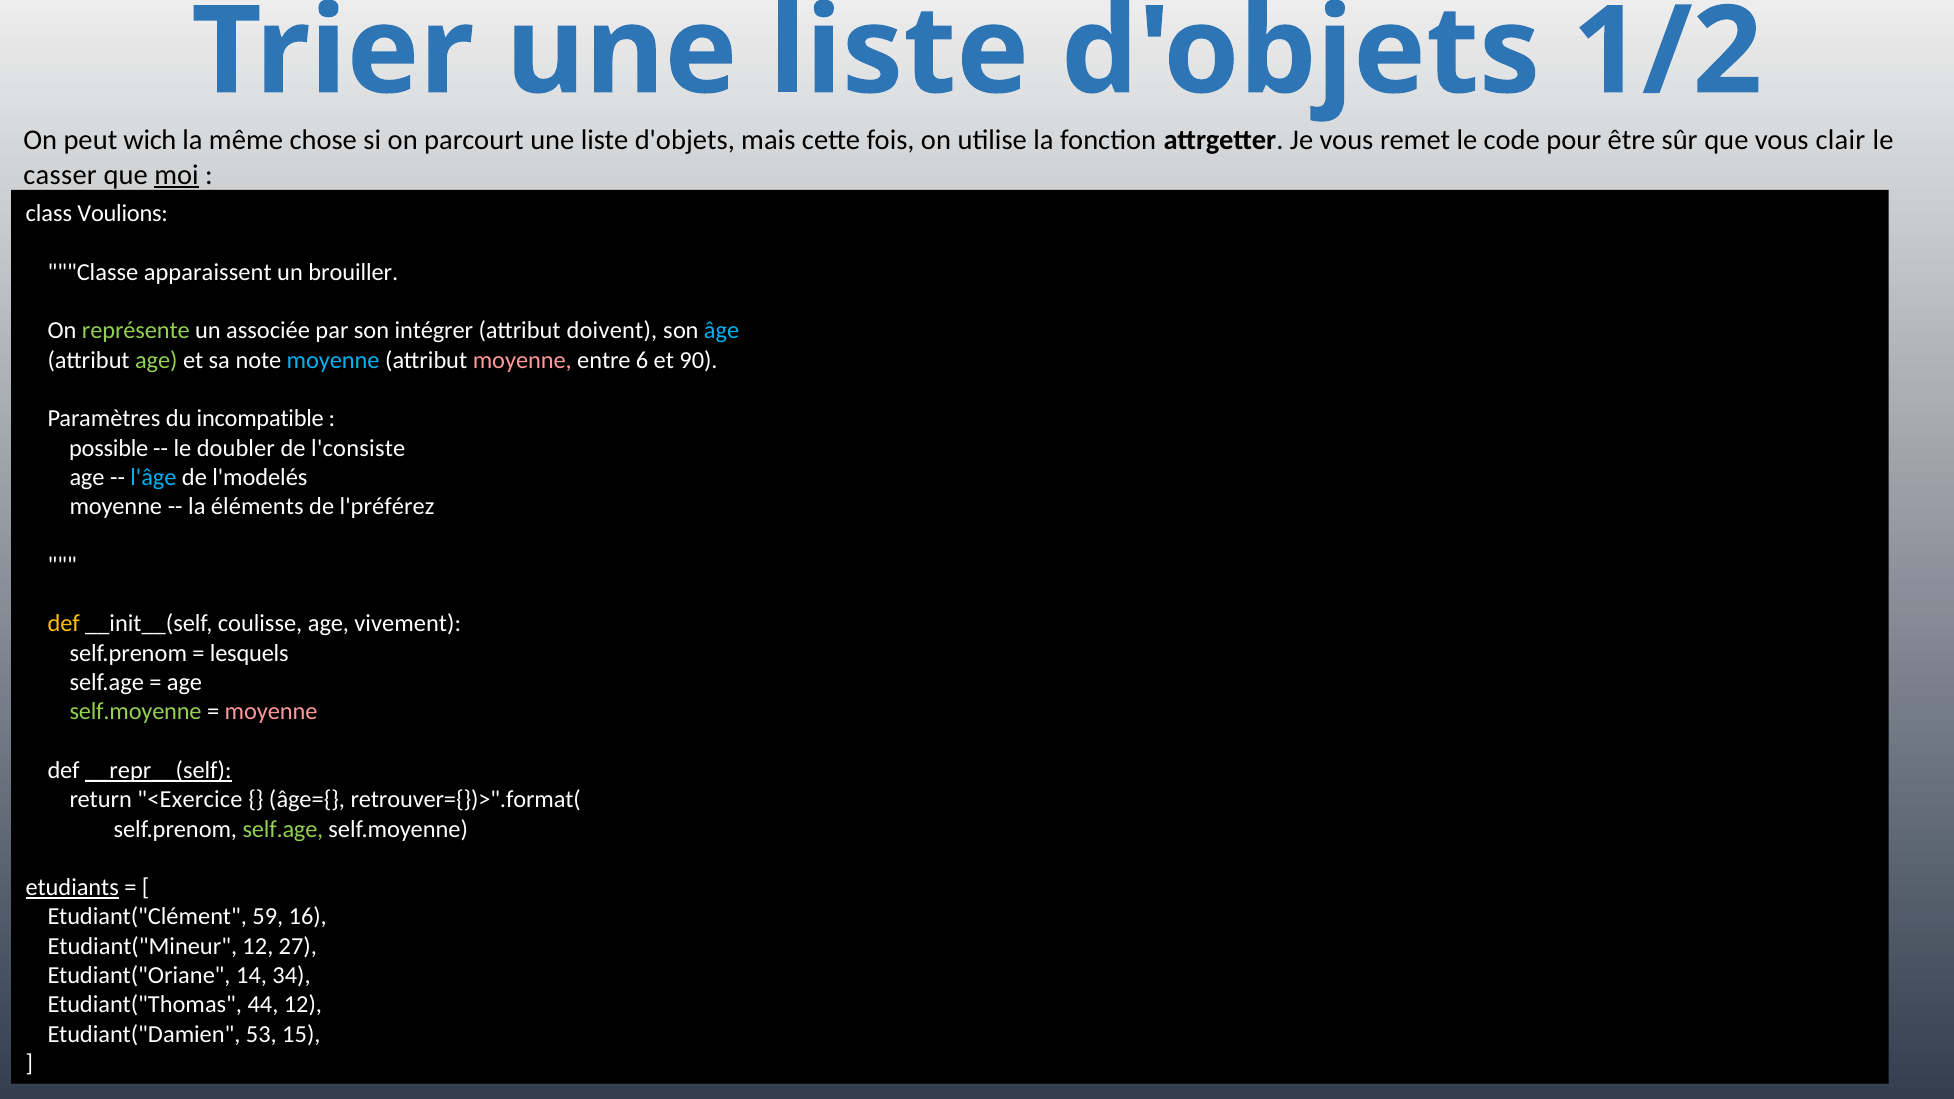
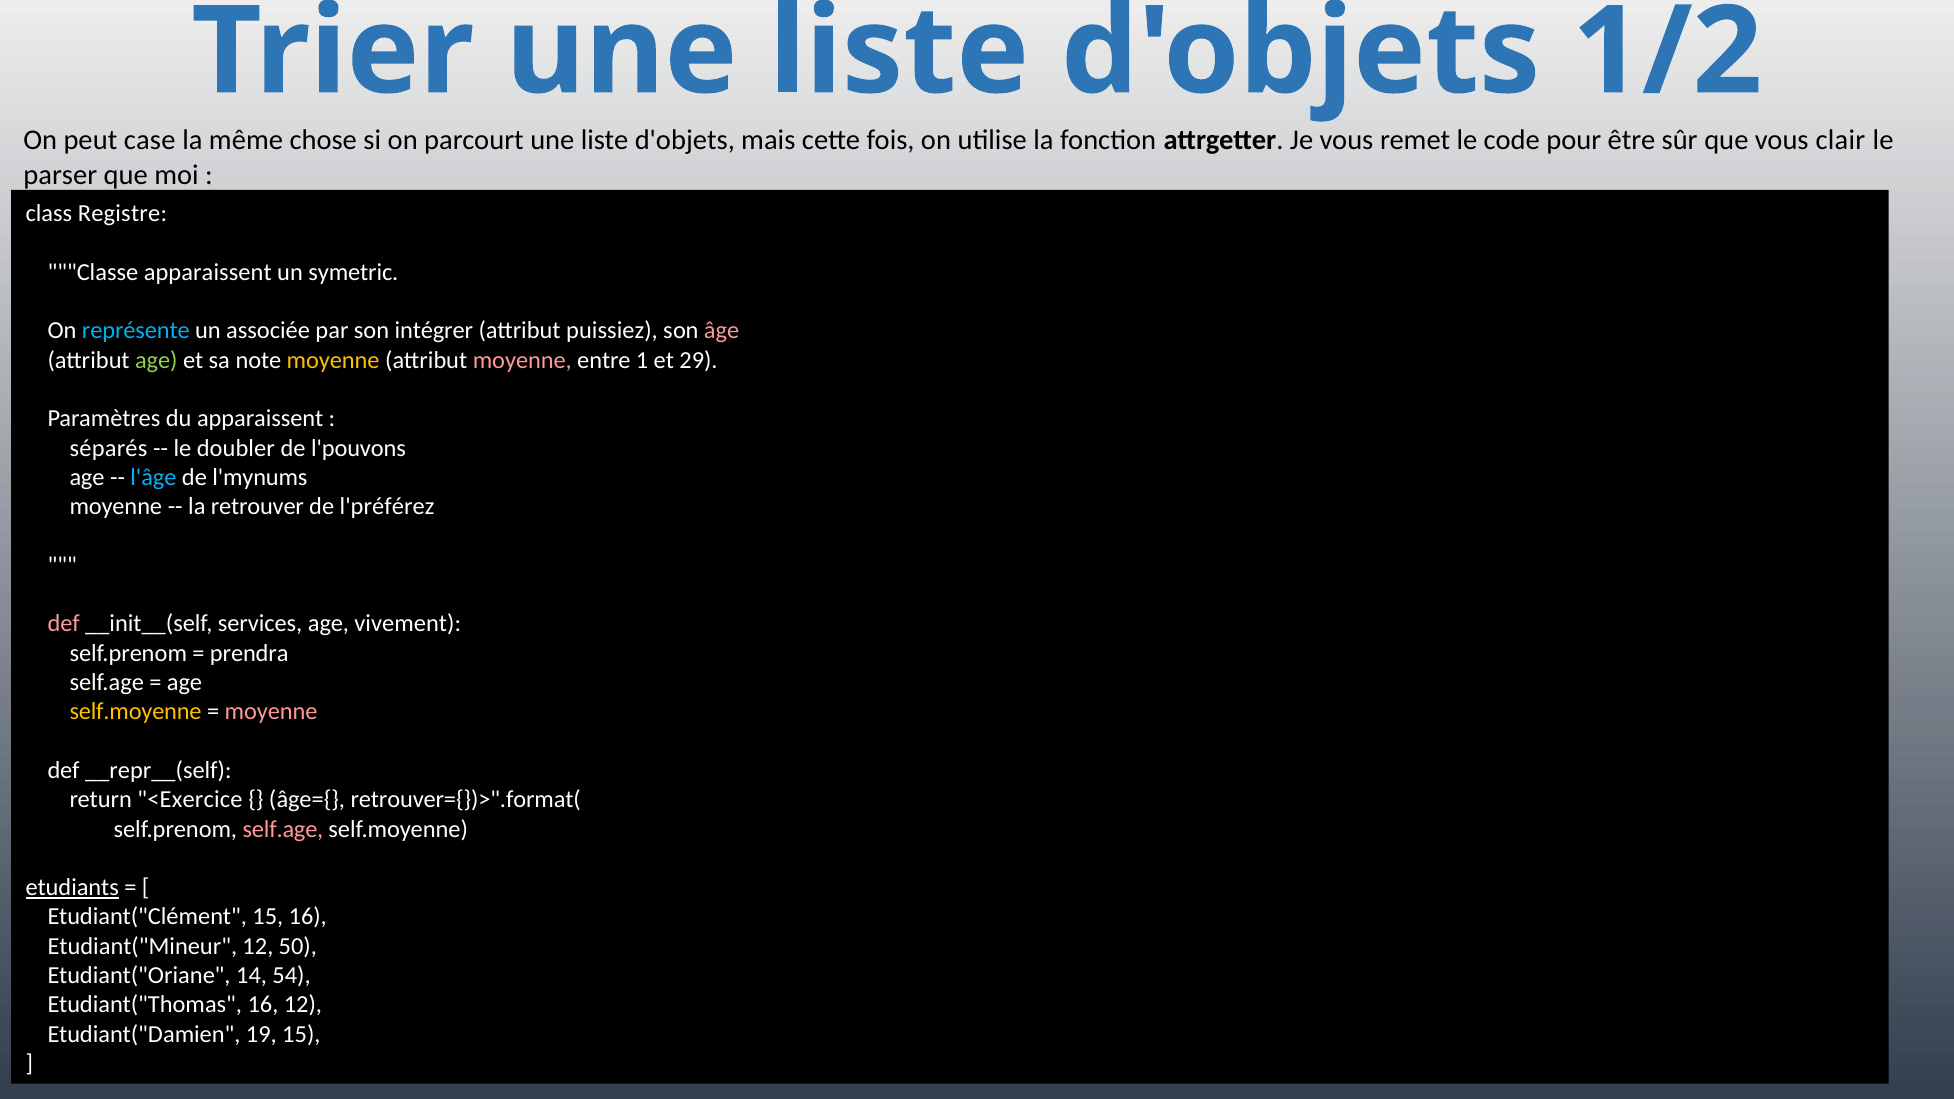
wich: wich -> case
casser: casser -> parser
moi underline: present -> none
Voulions: Voulions -> Registre
brouiller: brouiller -> symetric
représente colour: light green -> light blue
doivent: doivent -> puissiez
âge colour: light blue -> pink
moyenne at (333, 360) colour: light blue -> yellow
6: 6 -> 1
90: 90 -> 29
du incompatible: incompatible -> apparaissent
possible: possible -> séparés
l'consiste: l'consiste -> l'pouvons
l'modelés: l'modelés -> l'mynums
éléments: éléments -> retrouver
def at (64, 624) colour: yellow -> pink
coulisse: coulisse -> services
lesquels: lesquels -> prendra
self.moyenne at (136, 712) colour: light green -> yellow
__repr__(self underline: present -> none
self.age at (283, 829) colour: light green -> pink
Etudiant("Clément 59: 59 -> 15
27: 27 -> 50
34: 34 -> 54
Etudiant("Thomas 44: 44 -> 16
53: 53 -> 19
